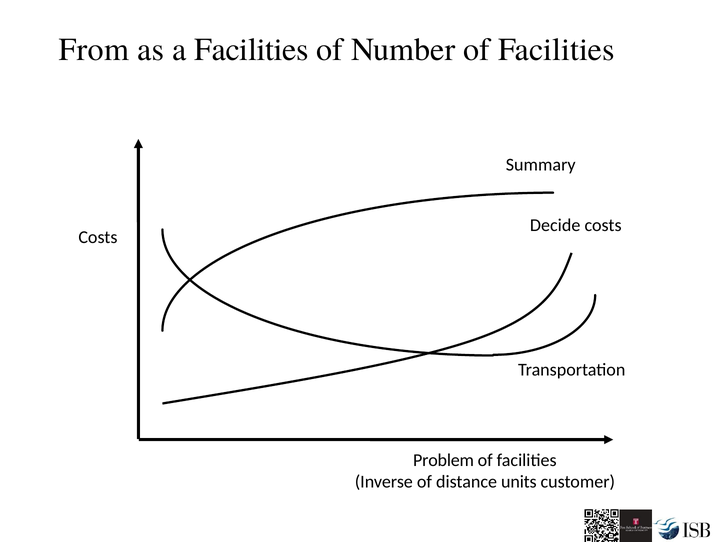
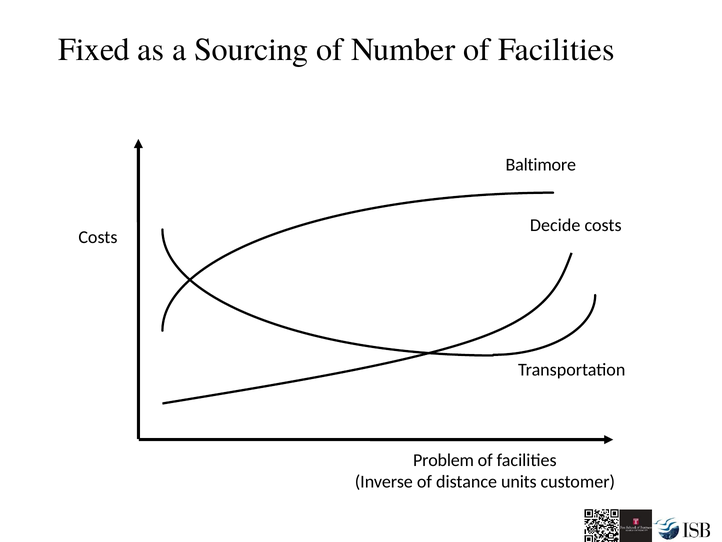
From: From -> Fixed
a Facilities: Facilities -> Sourcing
Summary: Summary -> Baltimore
